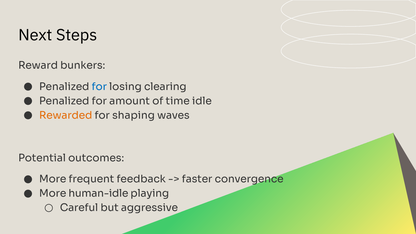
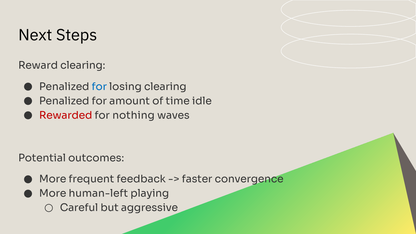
Reward bunkers: bunkers -> clearing
Rewarded colour: orange -> red
shaping: shaping -> nothing
human-idle: human-idle -> human-left
